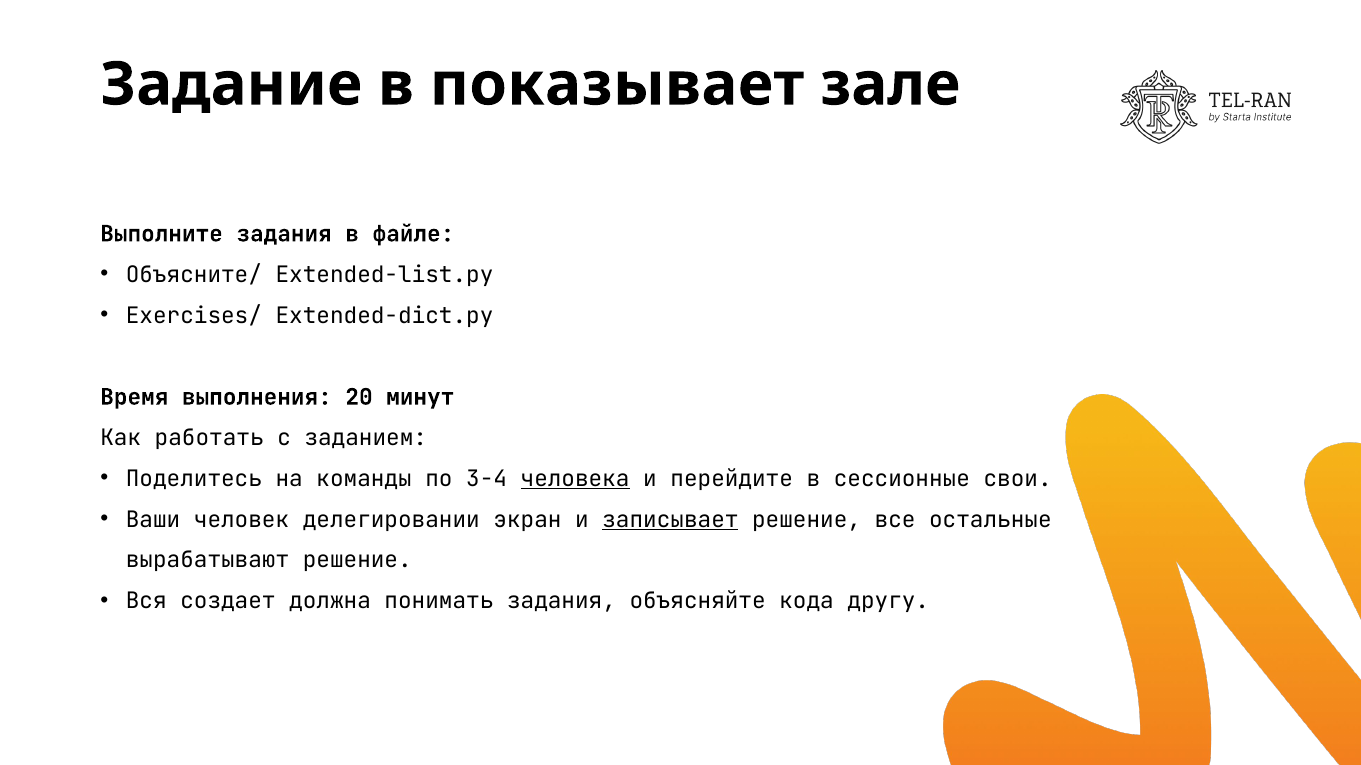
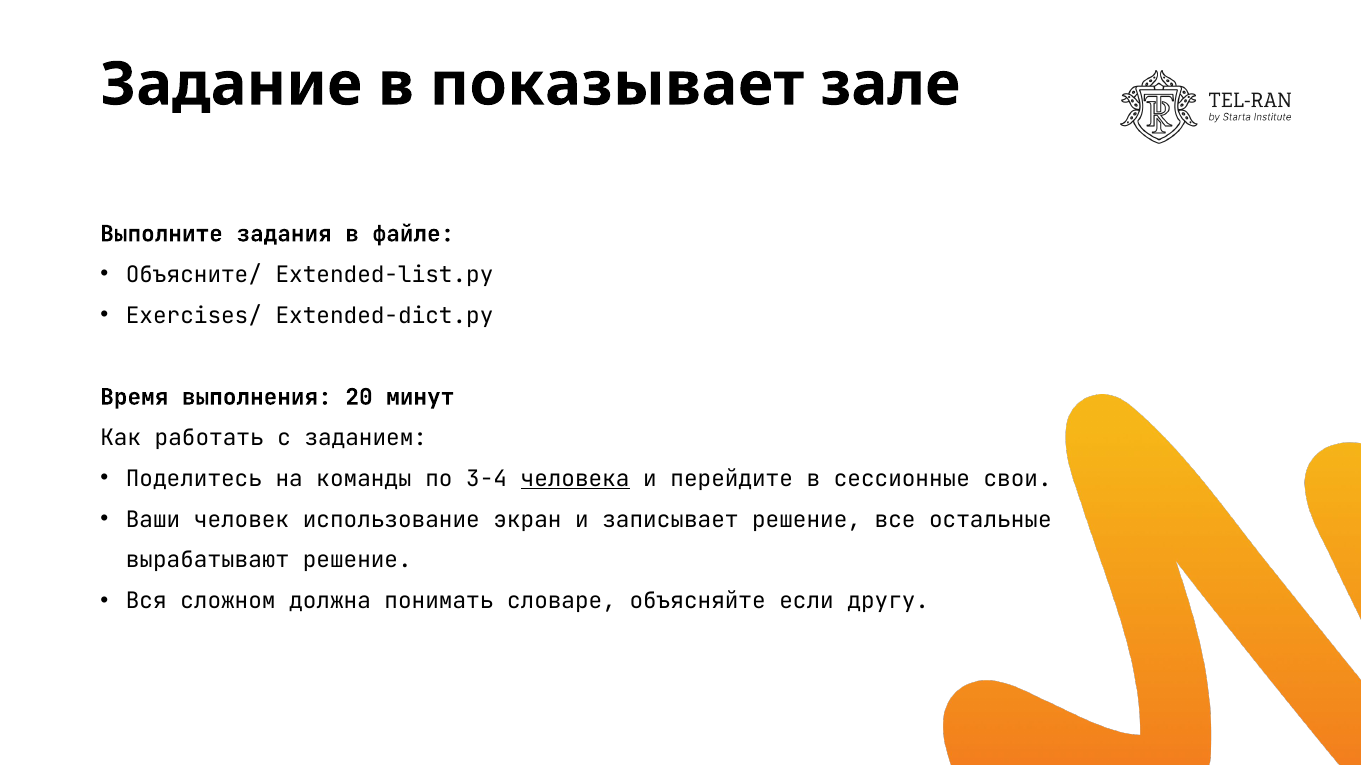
делегировании: делегировании -> использование
записывает underline: present -> none
создает: создает -> сложном
понимать задания: задания -> словаре
кода: кода -> если
